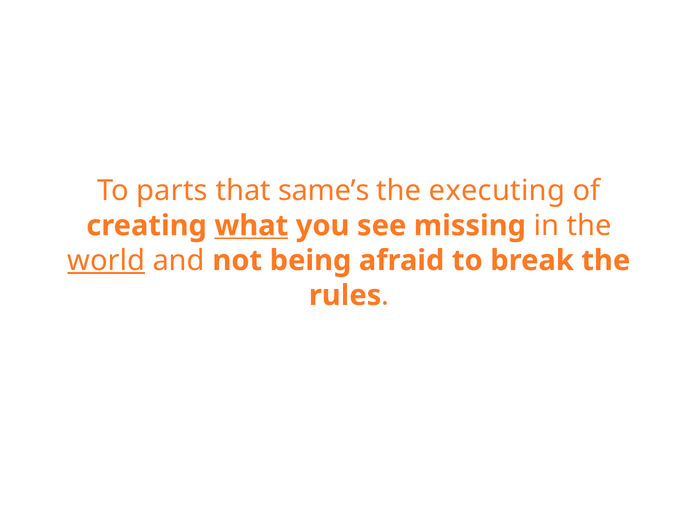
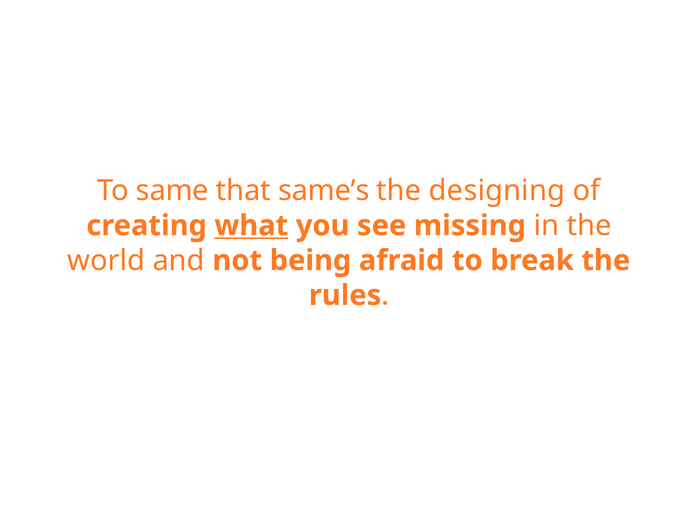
parts: parts -> same
executing: executing -> designing
world underline: present -> none
